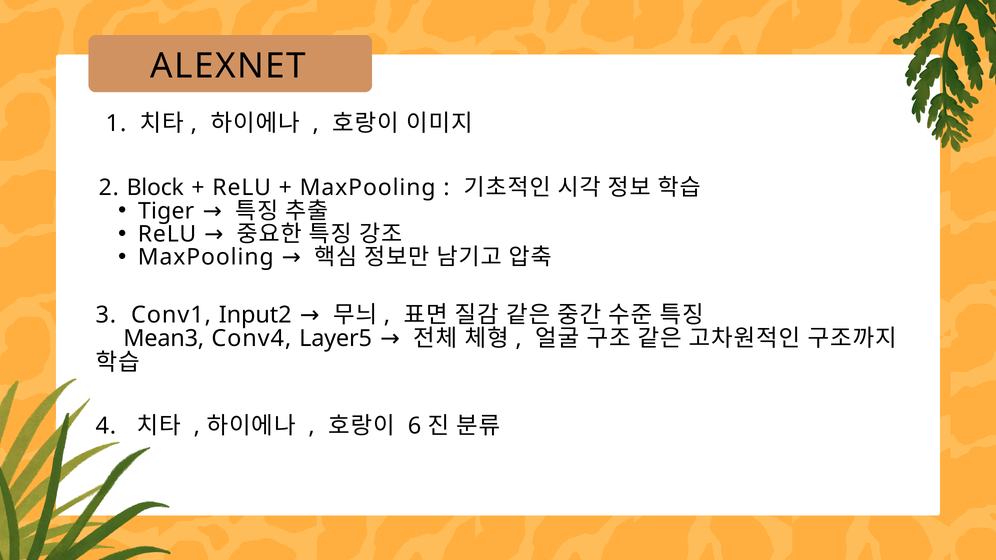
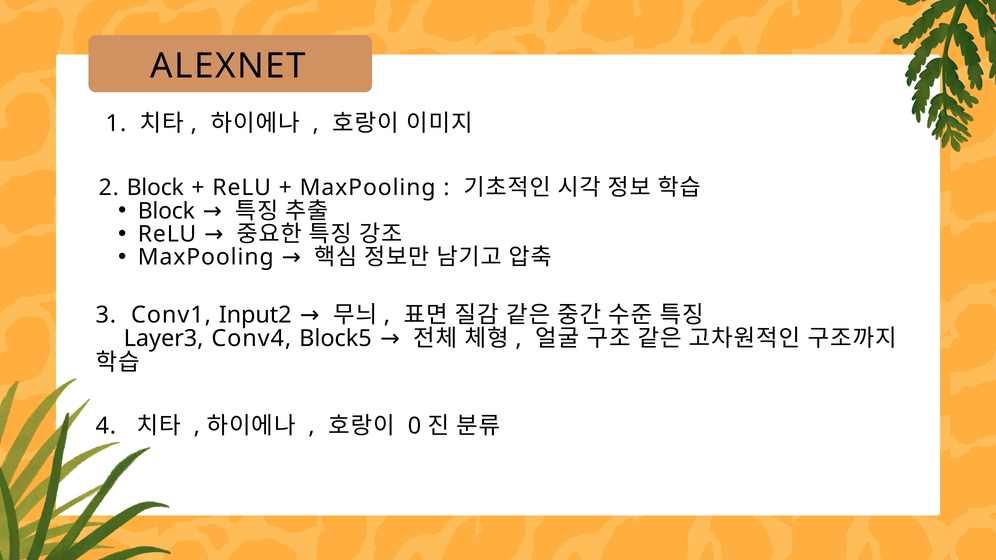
Tiger at (166, 211): Tiger -> Block
Mean3: Mean3 -> Layer3
Layer5: Layer5 -> Block5
6: 6 -> 0
